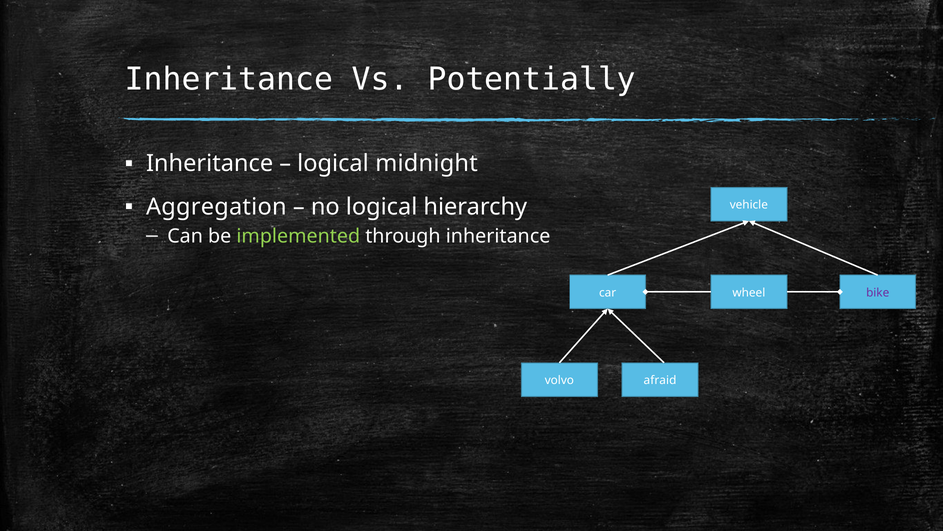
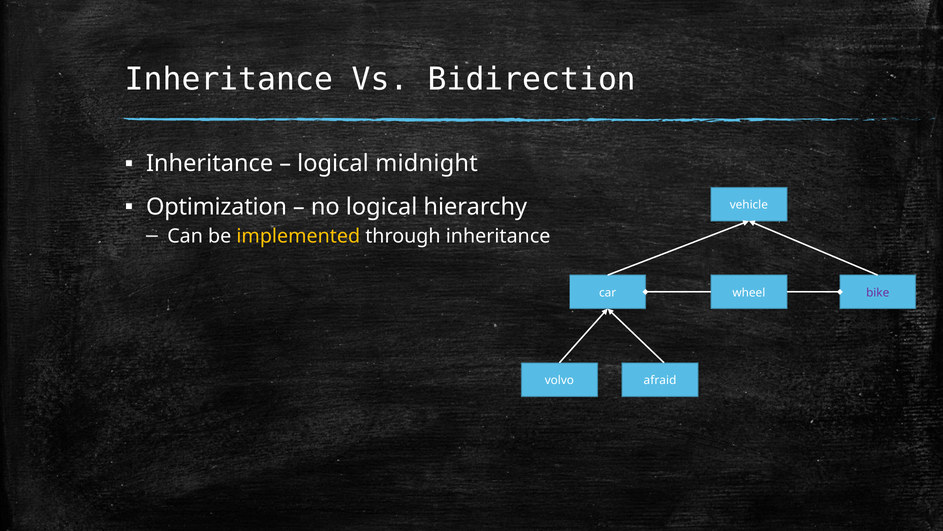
Potentially: Potentially -> Bidirection
Aggregation: Aggregation -> Optimization
implemented colour: light green -> yellow
